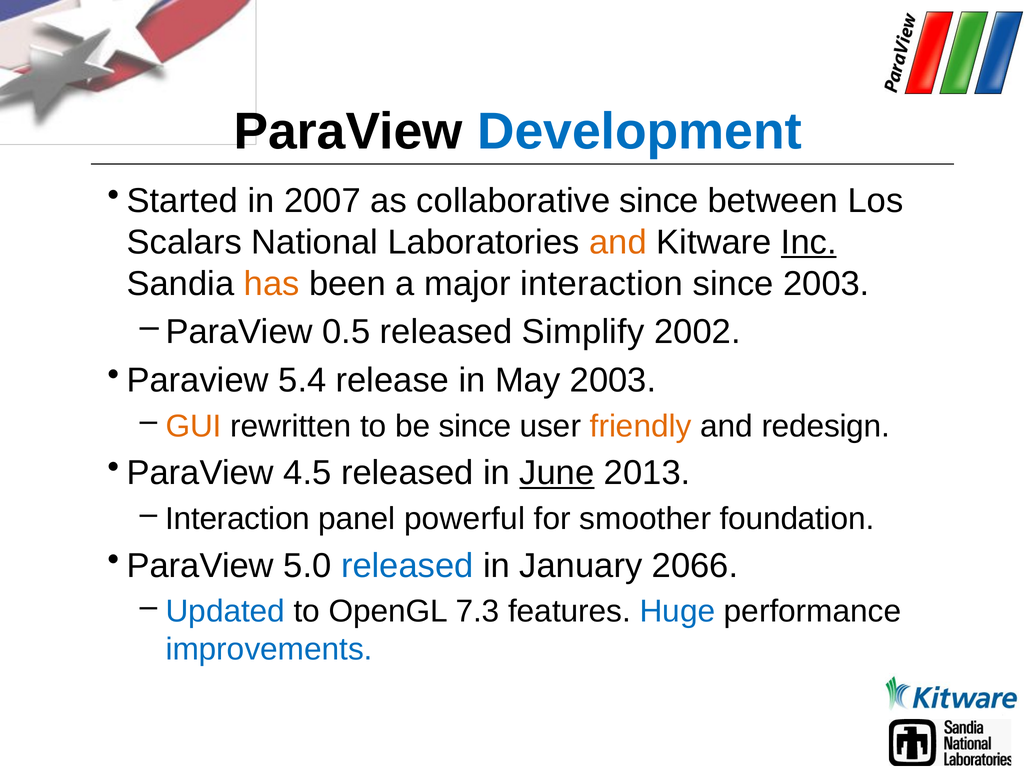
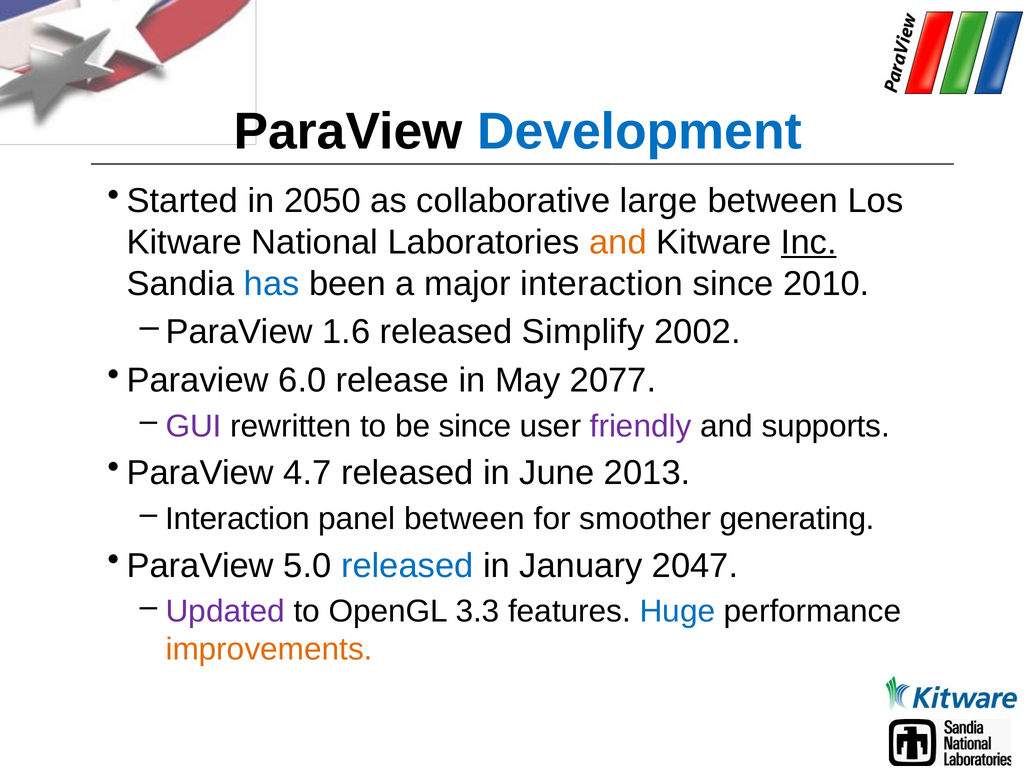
2007: 2007 -> 2050
collaborative since: since -> large
Scalars at (184, 242): Scalars -> Kitware
has colour: orange -> blue
since 2003: 2003 -> 2010
0.5: 0.5 -> 1.6
5.4: 5.4 -> 6.0
May 2003: 2003 -> 2077
GUI colour: orange -> purple
friendly colour: orange -> purple
redesign: redesign -> supports
4.5: 4.5 -> 4.7
June underline: present -> none
panel powerful: powerful -> between
foundation: foundation -> generating
2066: 2066 -> 2047
Updated colour: blue -> purple
7.3: 7.3 -> 3.3
improvements colour: blue -> orange
